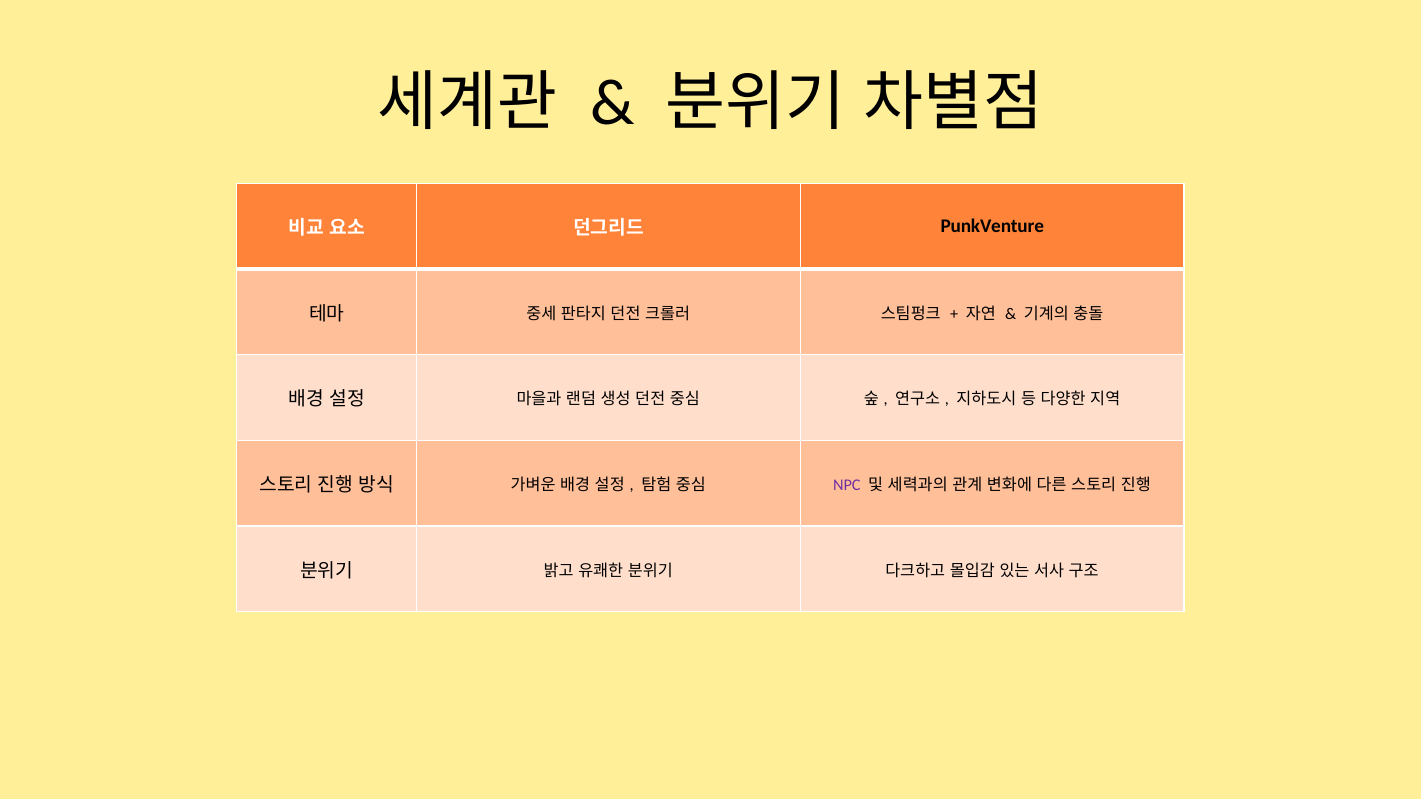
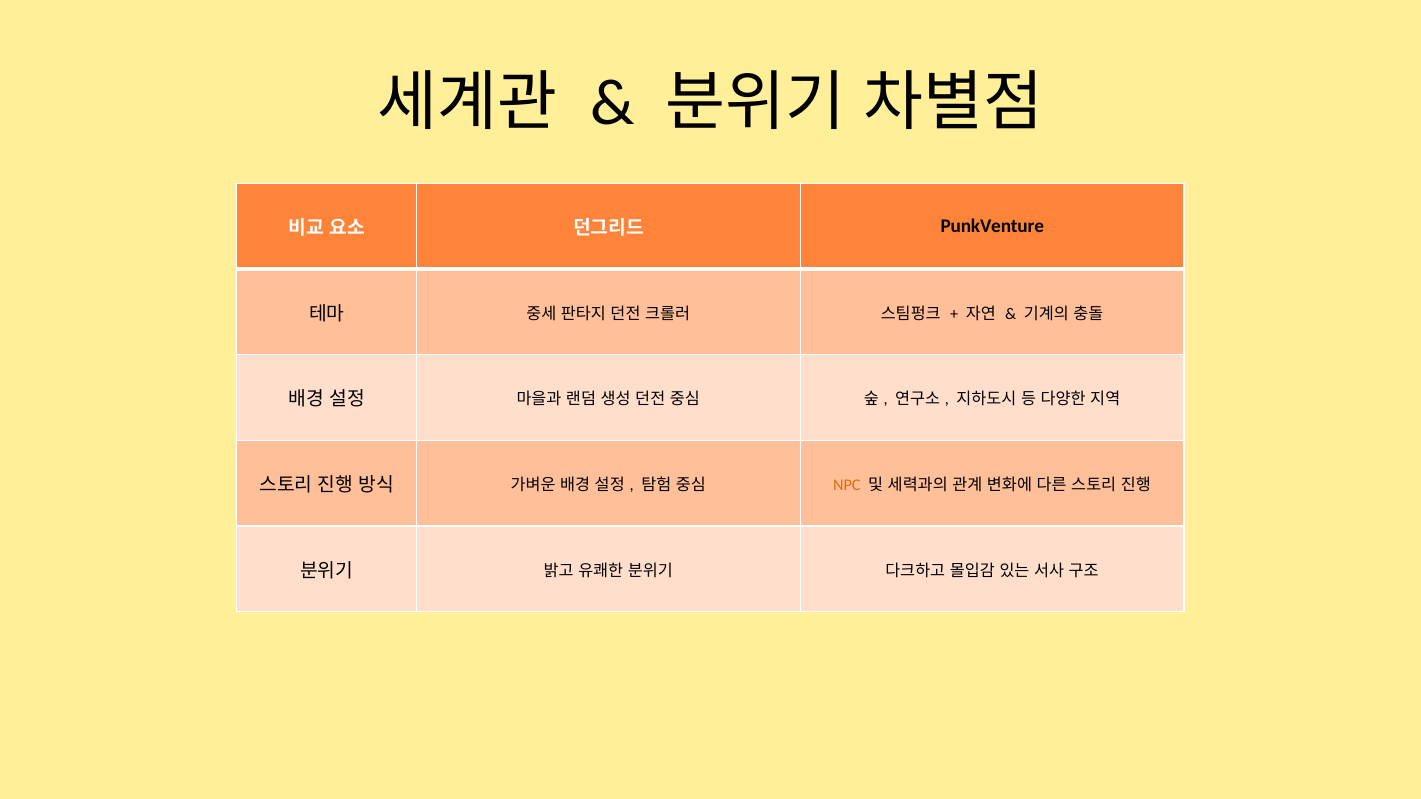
NPC colour: purple -> orange
